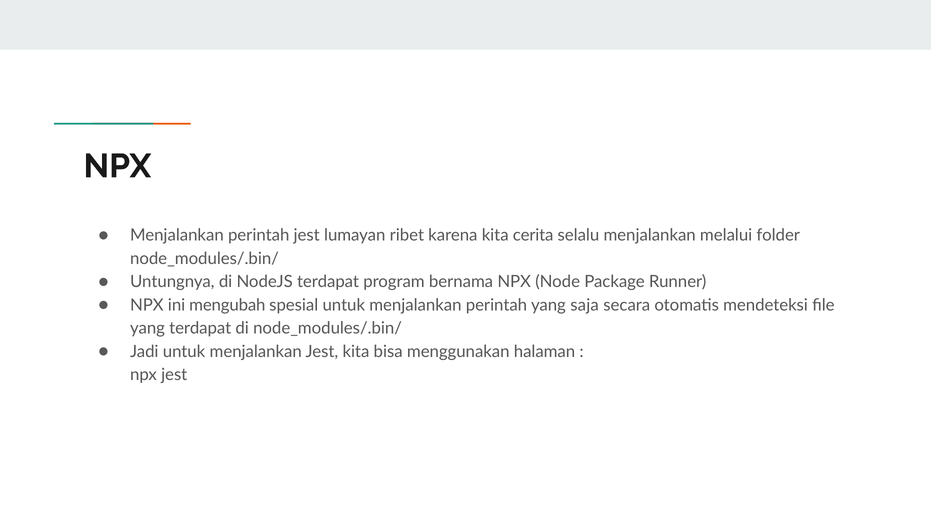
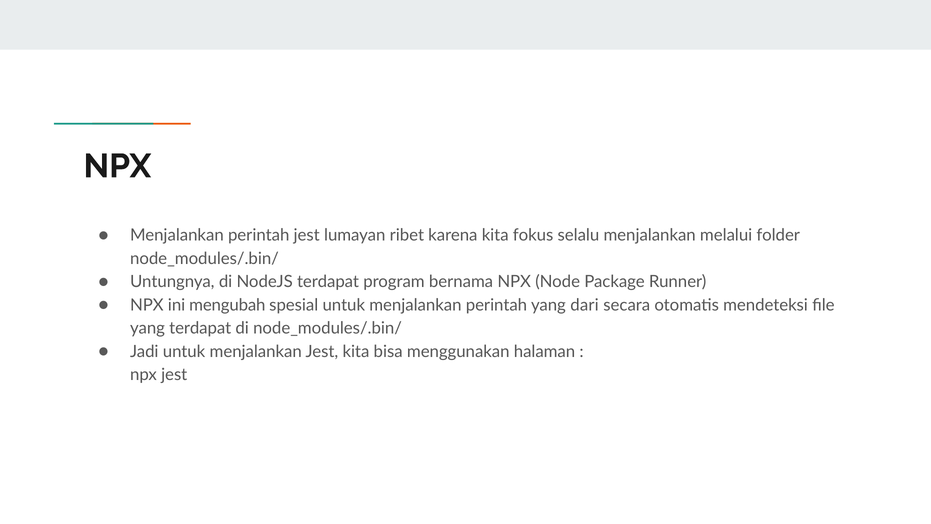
cerita: cerita -> fokus
saja: saja -> dari
